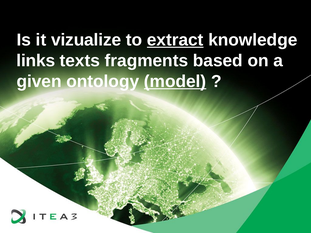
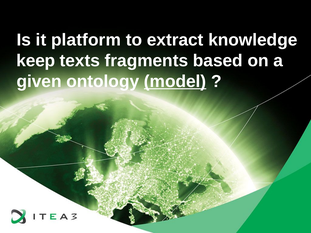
vizualize: vizualize -> platform
extract underline: present -> none
links: links -> keep
